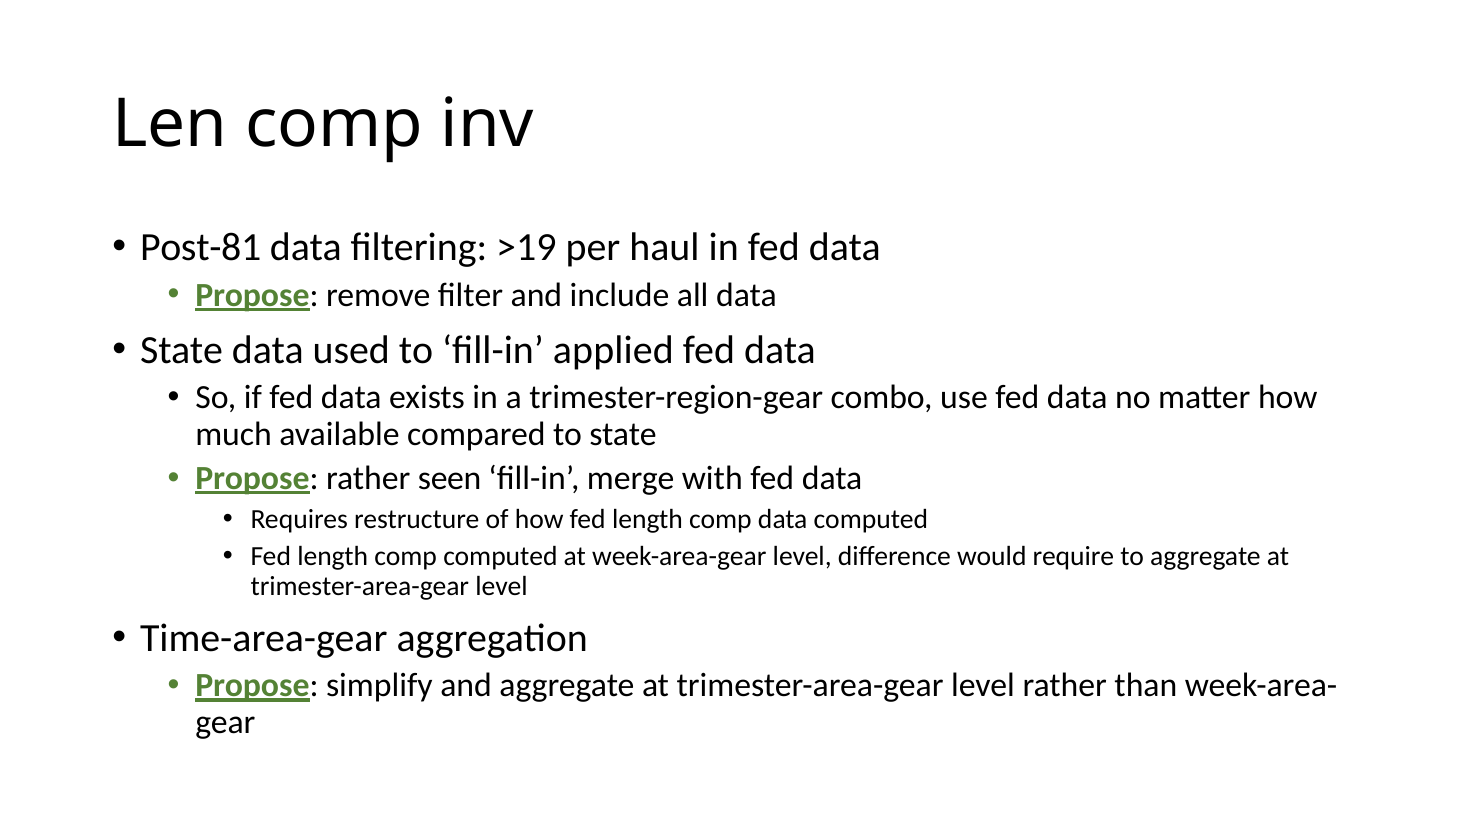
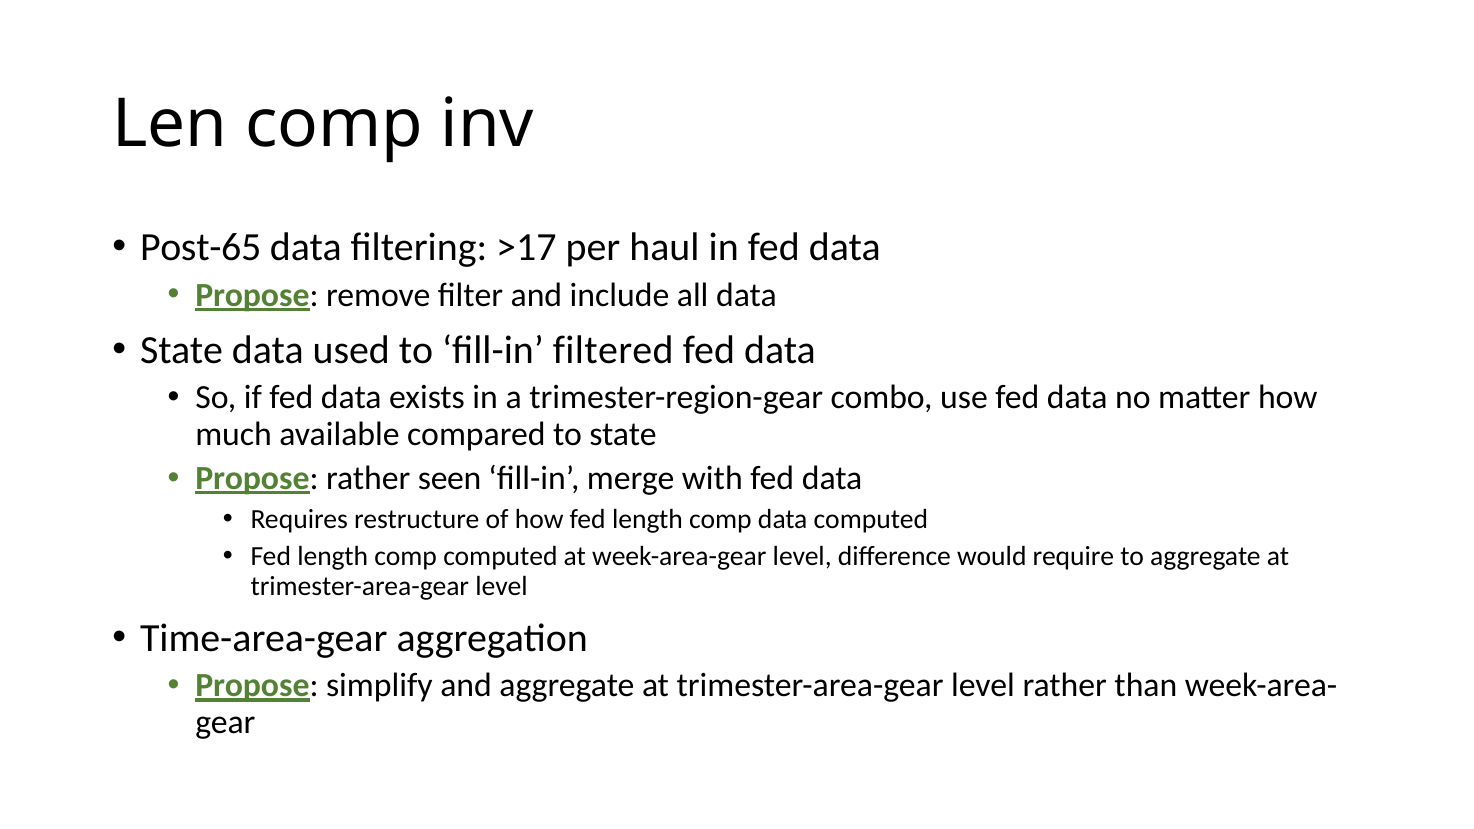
Post-81: Post-81 -> Post-65
>19: >19 -> >17
applied: applied -> filtered
